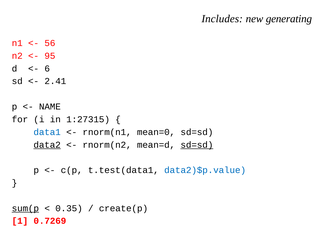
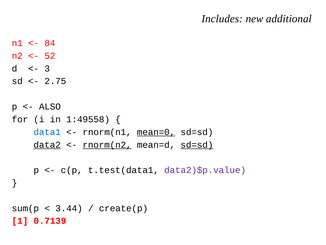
generating: generating -> additional
56: 56 -> 84
95: 95 -> 52
6: 6 -> 3
2.41: 2.41 -> 2.75
NAME: NAME -> ALSO
1:27315: 1:27315 -> 1:49558
mean=0 underline: none -> present
rnorm(n2 underline: none -> present
data2)$p.value colour: blue -> purple
sum(p underline: present -> none
0.35: 0.35 -> 3.44
0.7269: 0.7269 -> 0.7139
